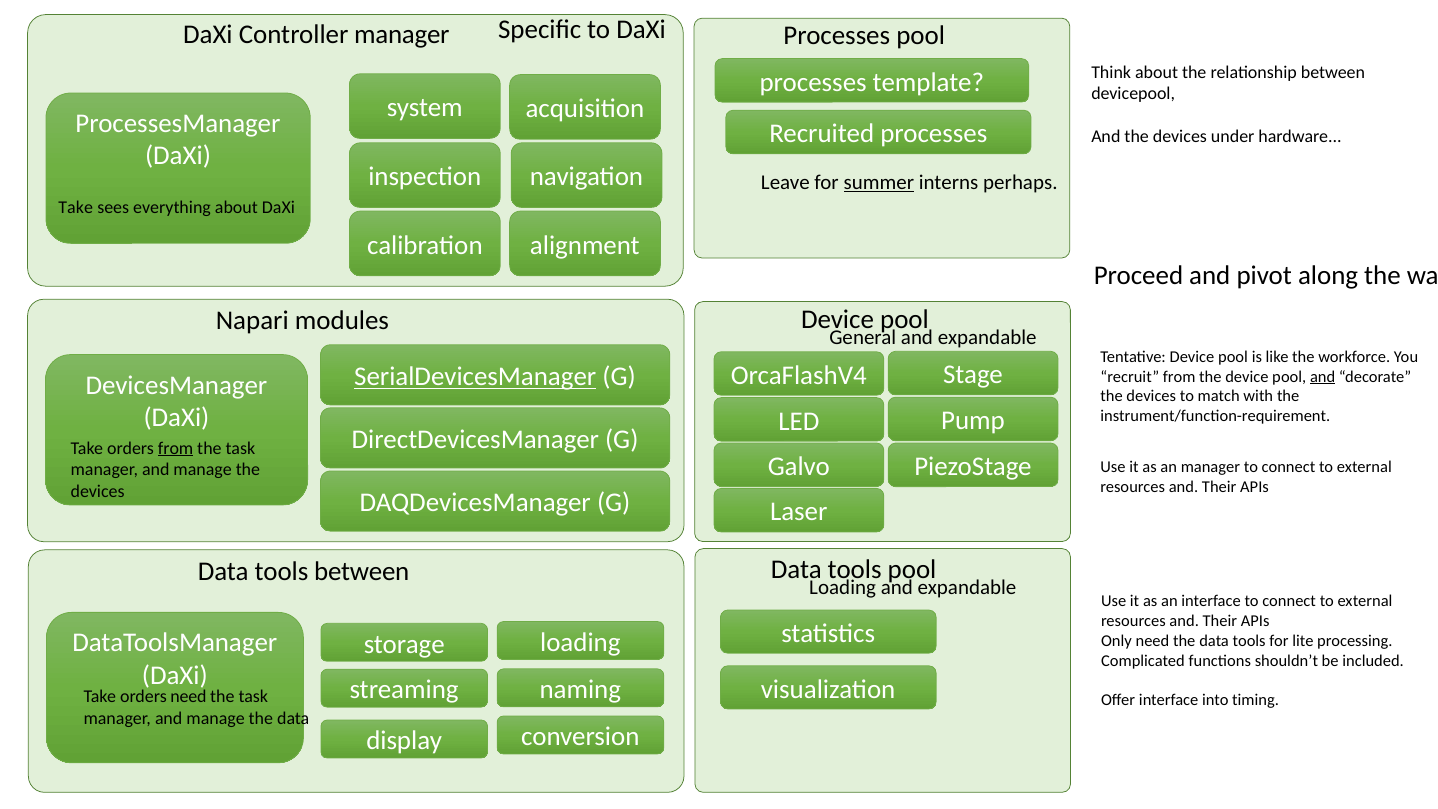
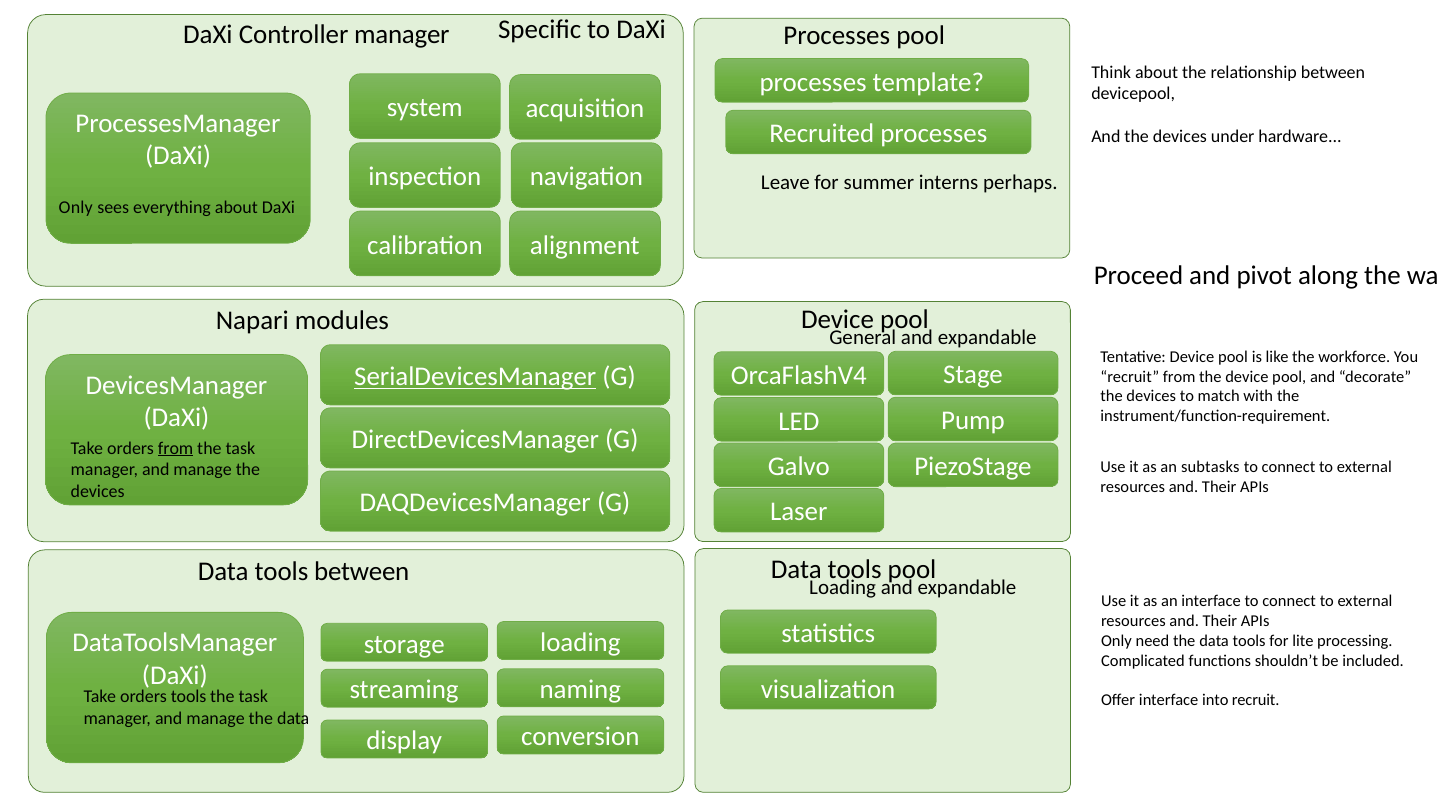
summer underline: present -> none
Take at (76, 207): Take -> Only
and at (1323, 377) underline: present -> none
an manager: manager -> subtasks
orders need: need -> tools
into timing: timing -> recruit
